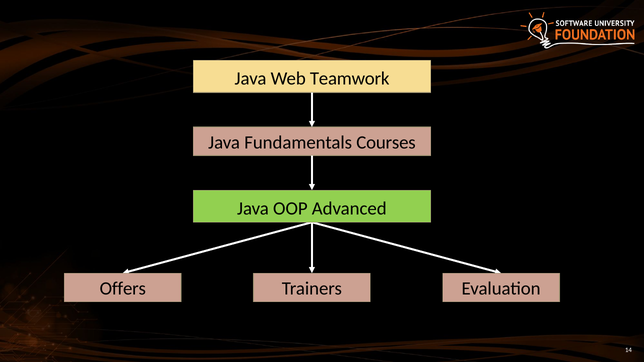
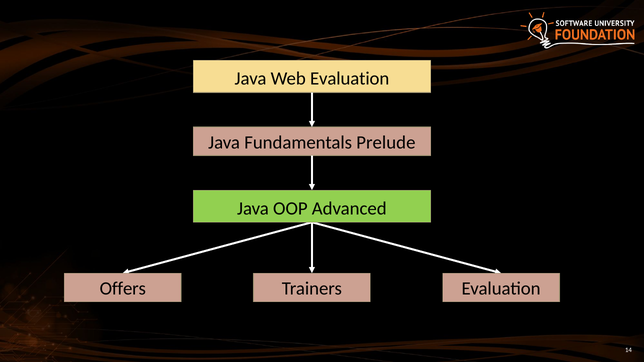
Web Teamwork: Teamwork -> Evaluation
Courses: Courses -> Prelude
